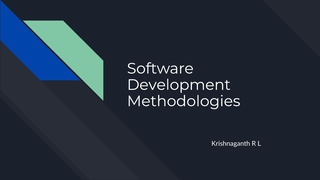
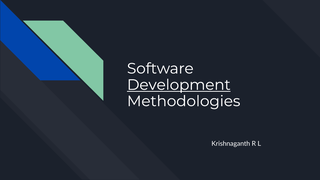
Development underline: none -> present
